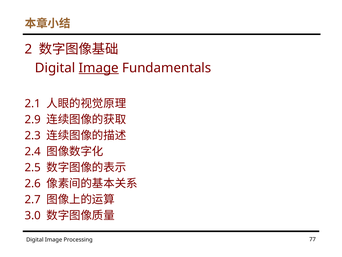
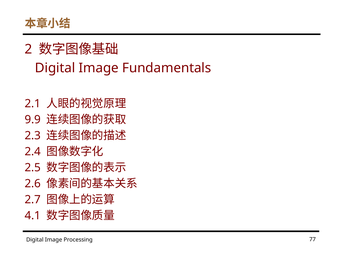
Image at (99, 68) underline: present -> none
2.9: 2.9 -> 9.9
3.0: 3.0 -> 4.1
